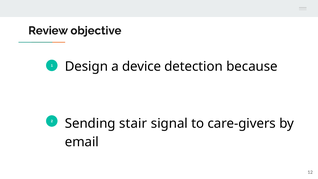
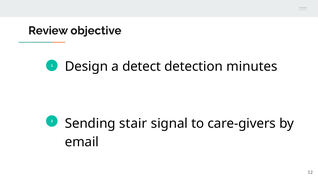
device: device -> detect
because: because -> minutes
